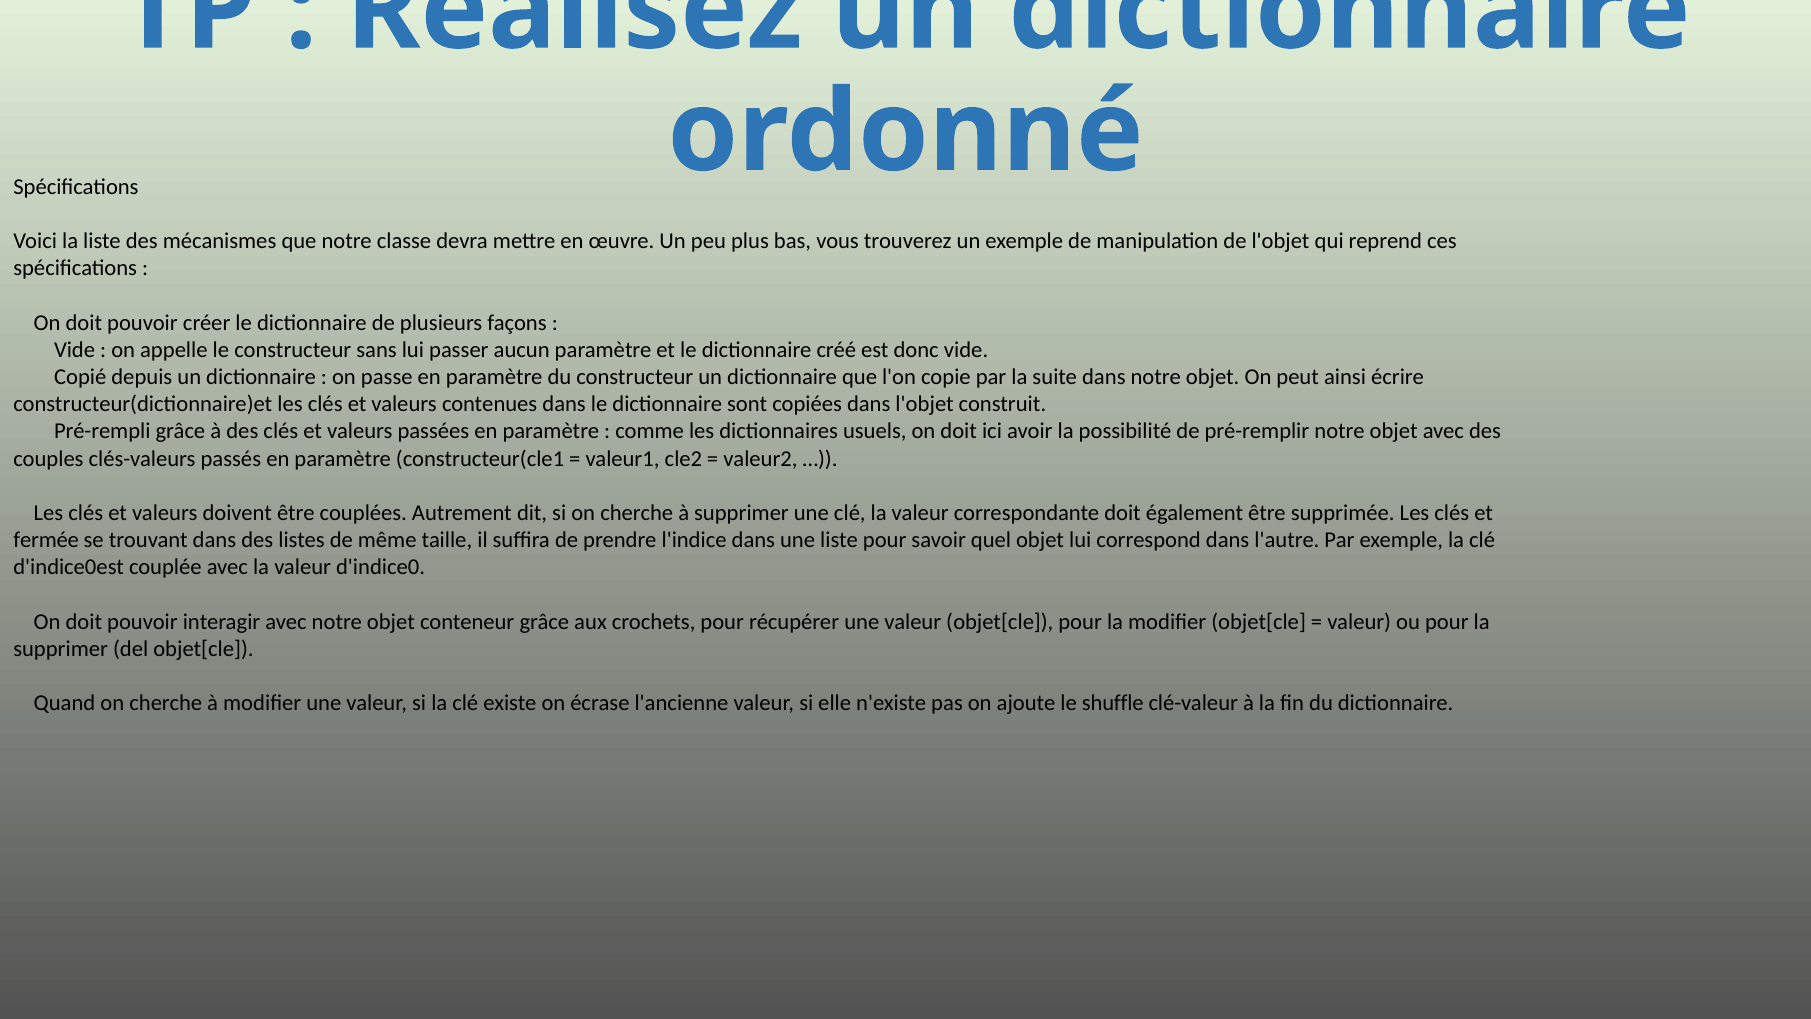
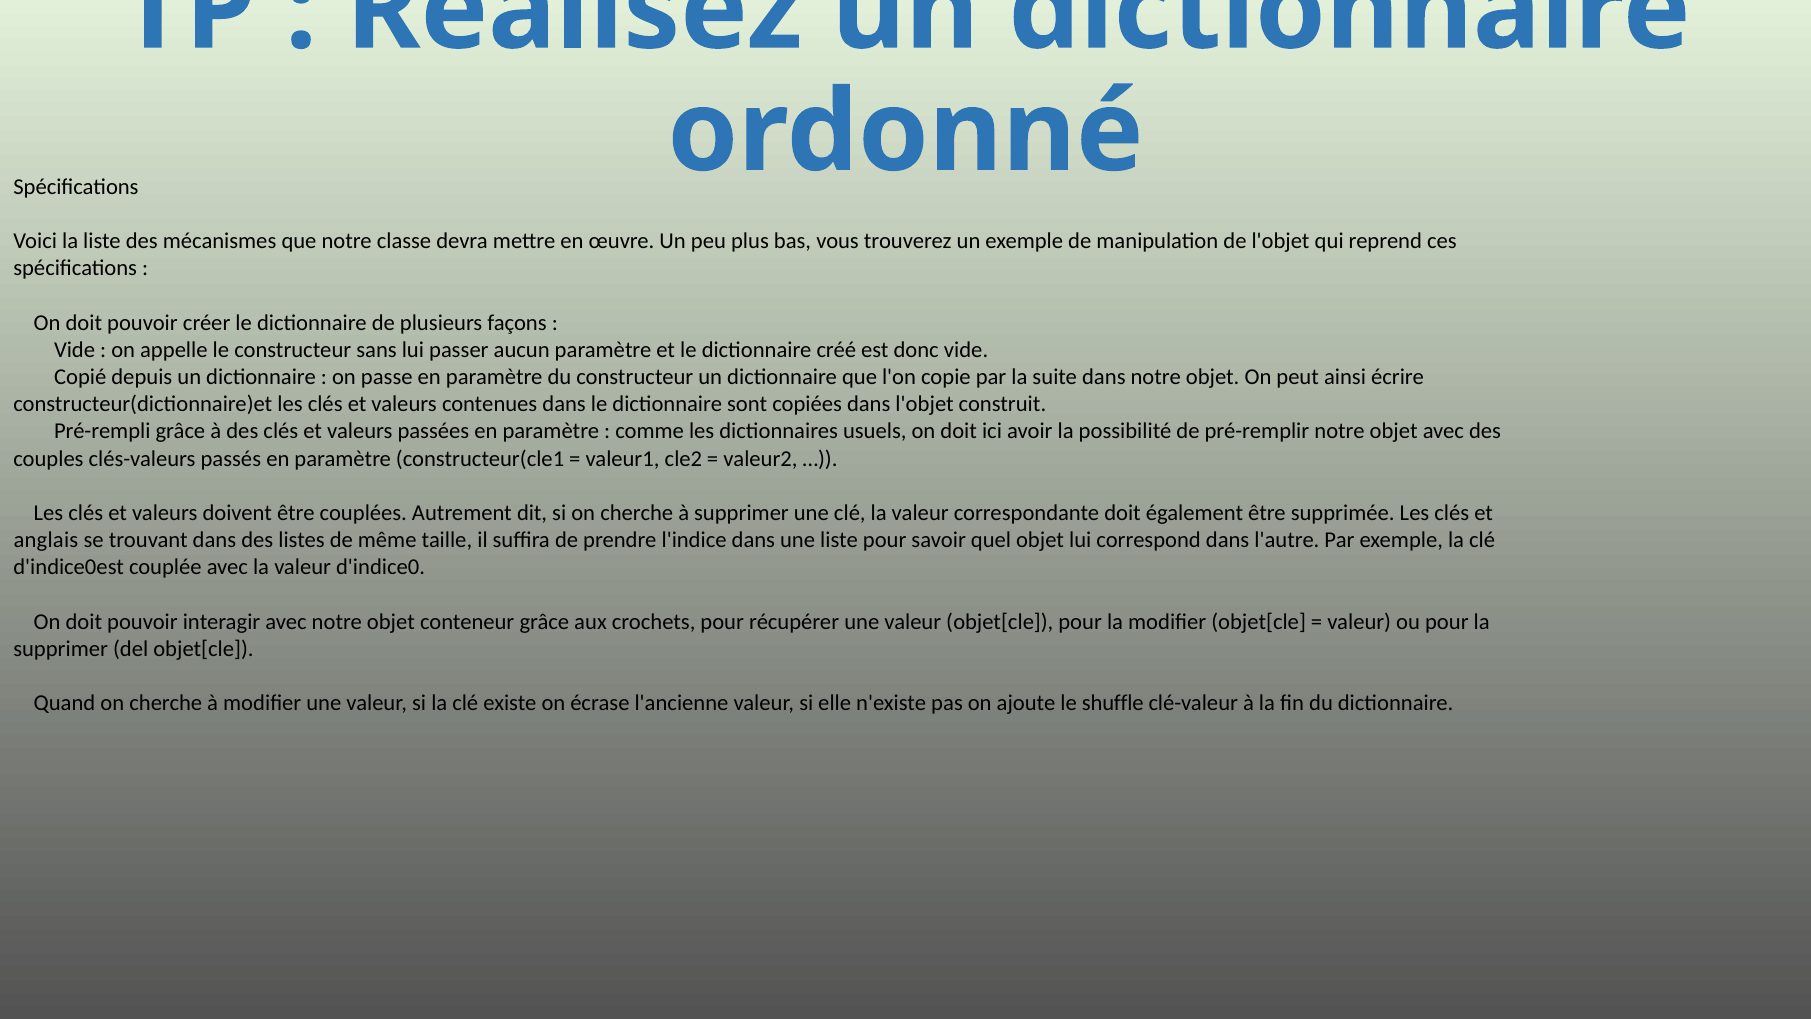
fermée: fermée -> anglais
